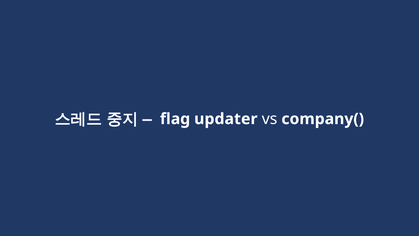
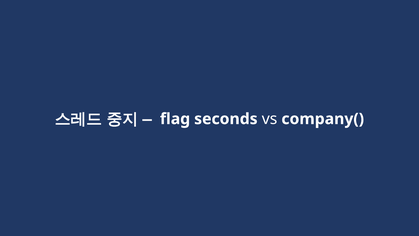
updater: updater -> seconds
